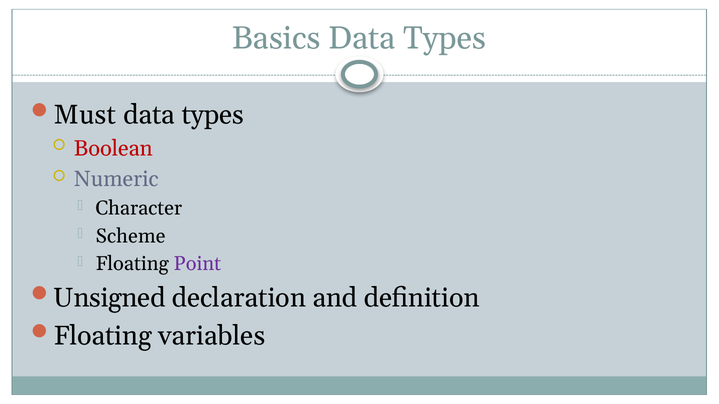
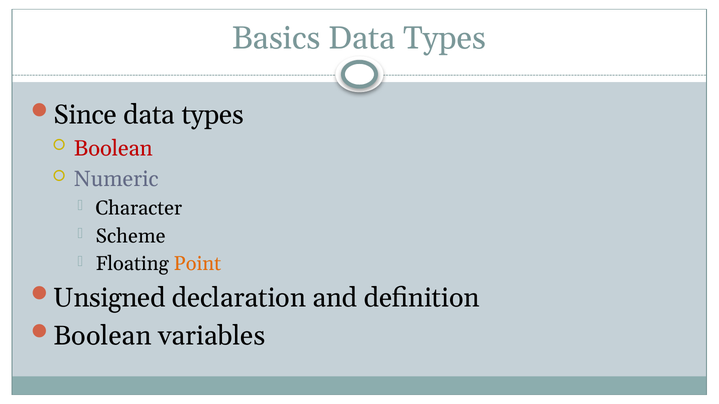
Must: Must -> Since
Point colour: purple -> orange
Floating at (103, 336): Floating -> Boolean
